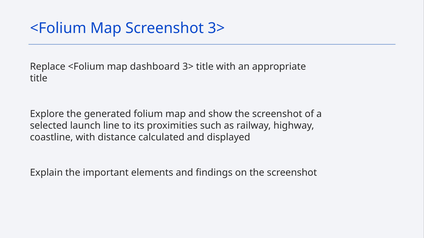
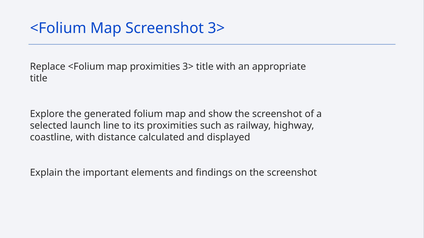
map dashboard: dashboard -> proximities
